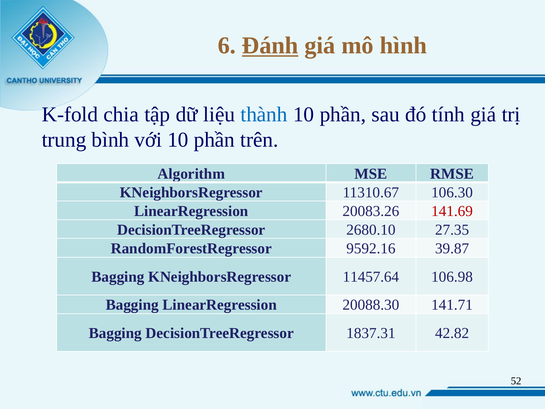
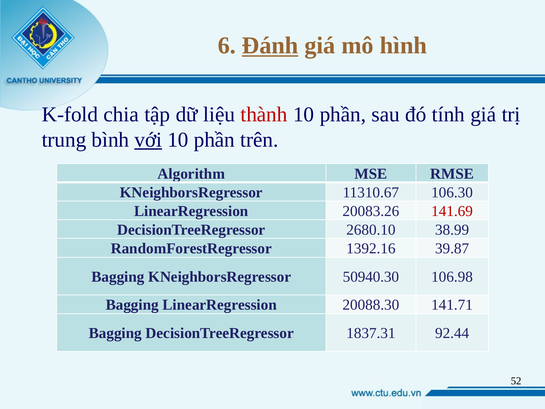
thành colour: blue -> red
với underline: none -> present
27.35: 27.35 -> 38.99
9592.16: 9592.16 -> 1392.16
11457.64: 11457.64 -> 50940.30
42.82: 42.82 -> 92.44
